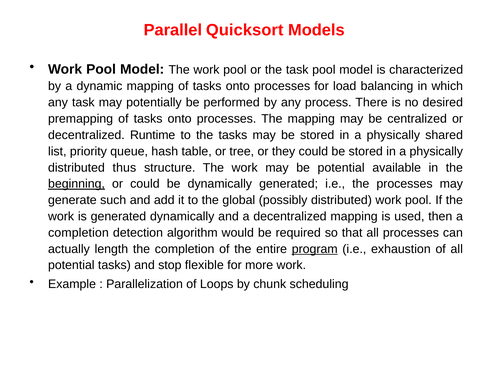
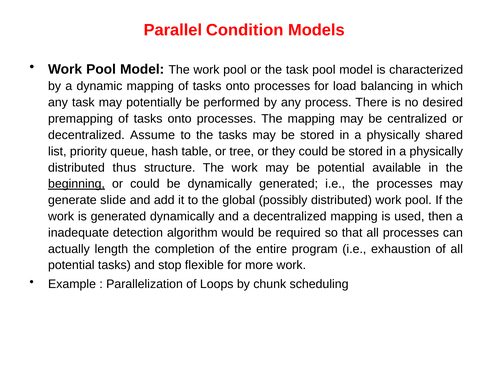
Quicksort: Quicksort -> Condition
Runtime: Runtime -> Assume
such: such -> slide
completion at (78, 233): completion -> inadequate
program underline: present -> none
